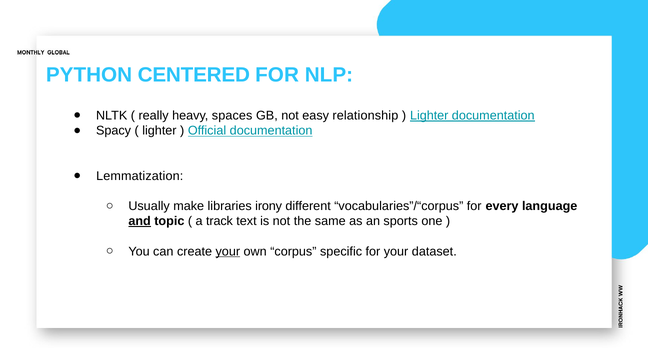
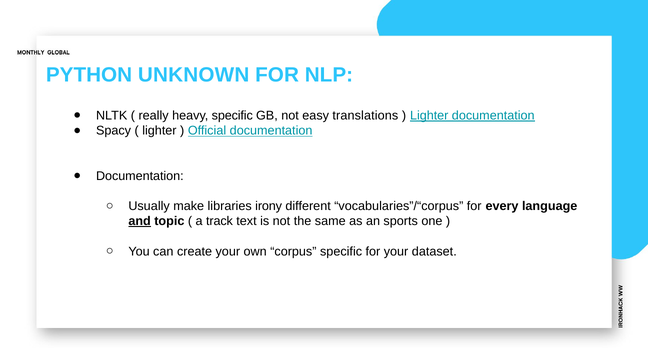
CENTERED: CENTERED -> UNKNOWN
heavy spaces: spaces -> specific
relationship: relationship -> translations
Lemmatization at (140, 176): Lemmatization -> Documentation
your at (228, 252) underline: present -> none
